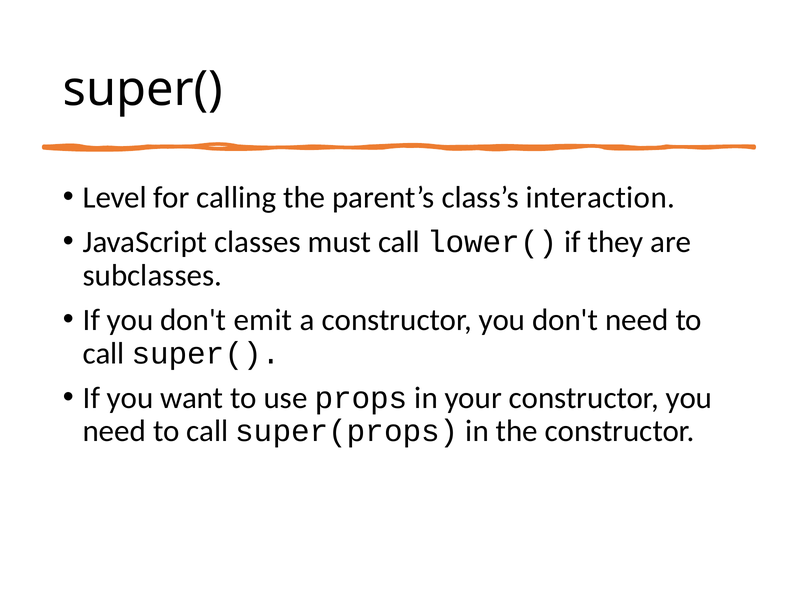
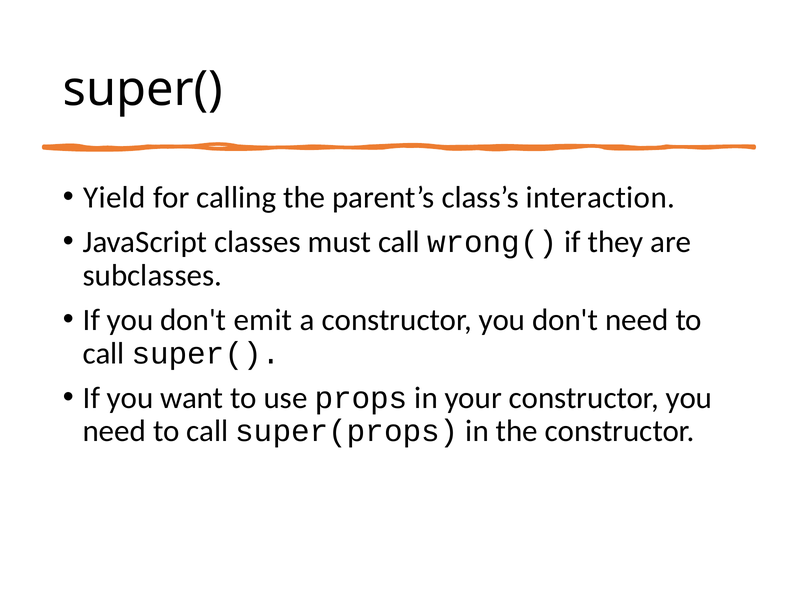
Level: Level -> Yield
lower(: lower( -> wrong(
